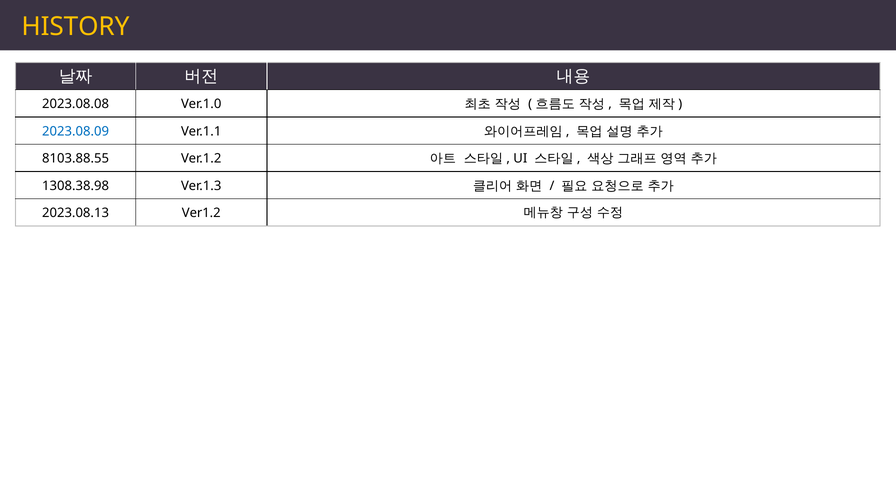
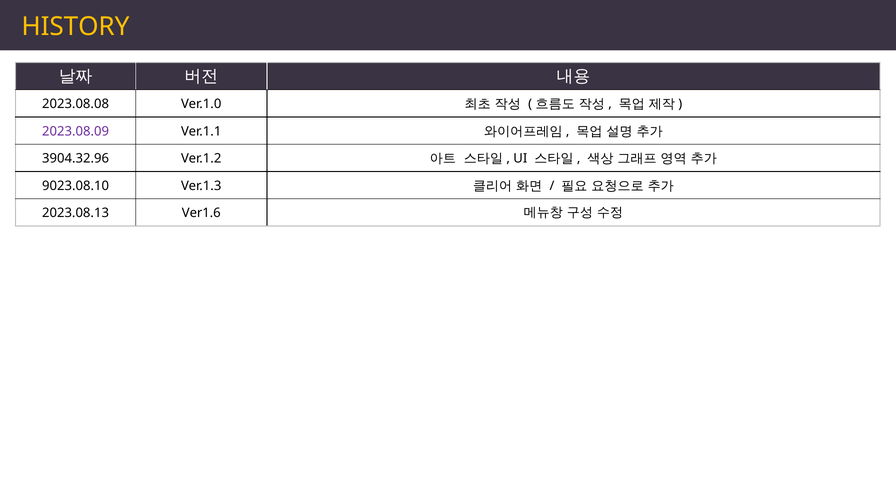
2023.08.09 colour: blue -> purple
8103.88.55: 8103.88.55 -> 3904.32.96
1308.38.98: 1308.38.98 -> 9023.08.10
Ver1.2: Ver1.2 -> Ver1.6
